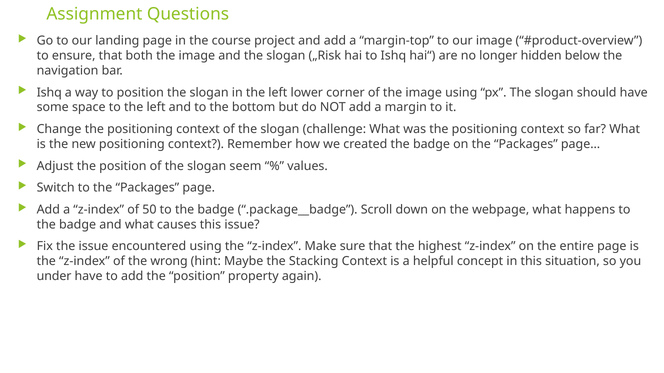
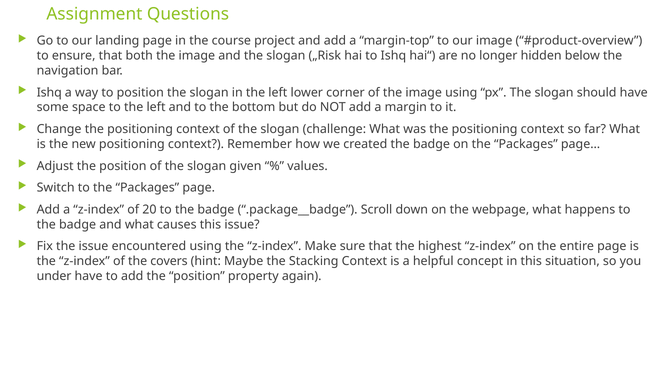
seem: seem -> given
50: 50 -> 20
wrong: wrong -> covers
